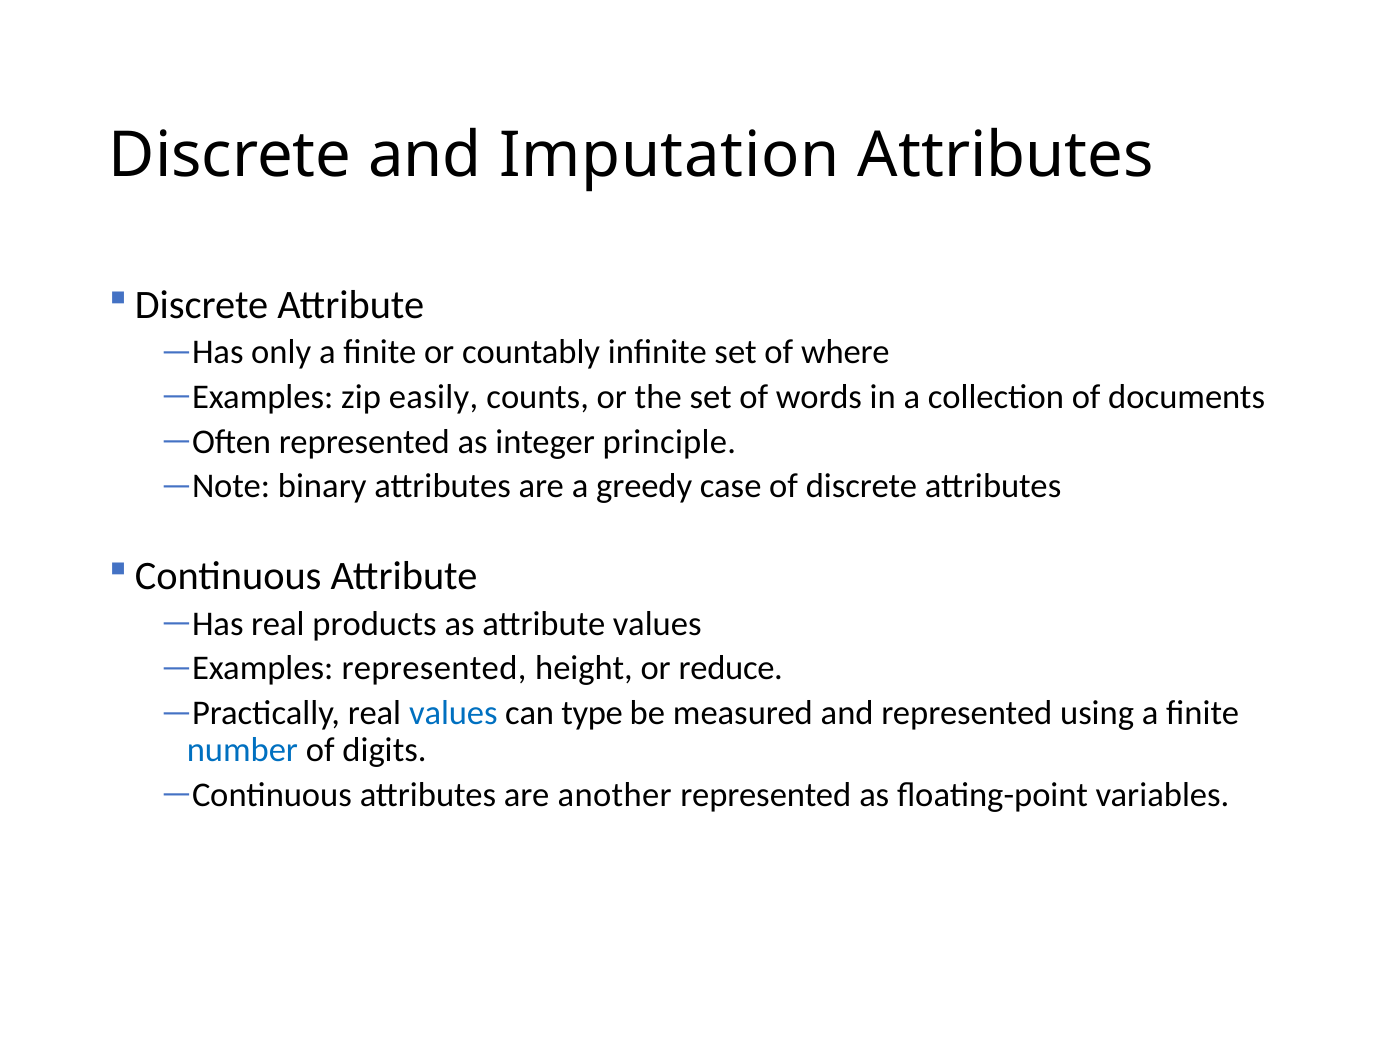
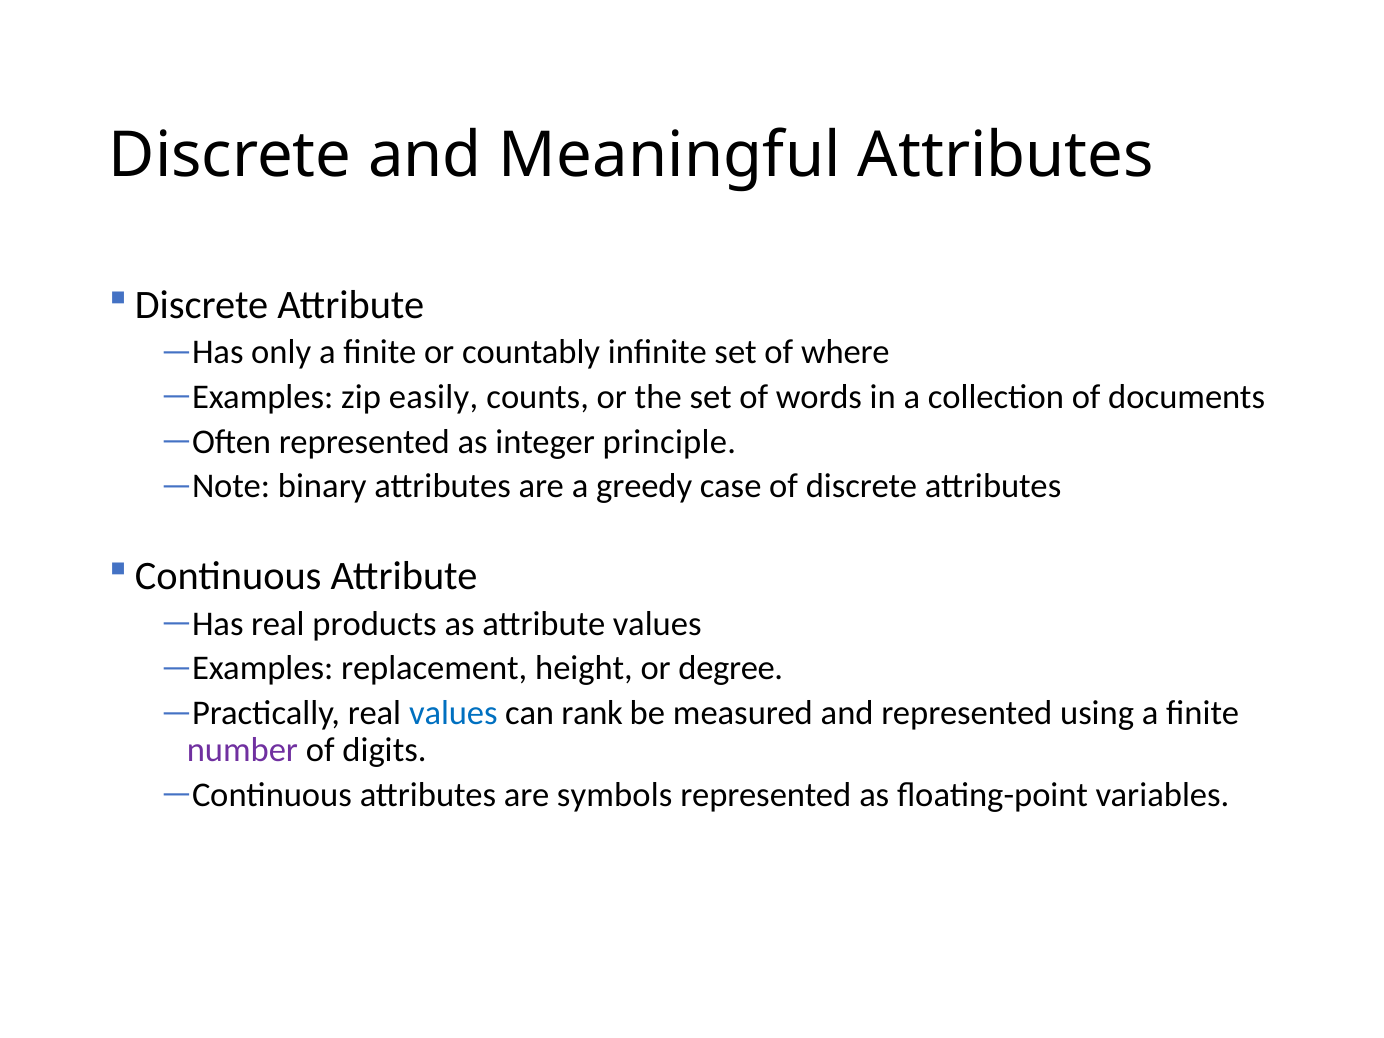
Imputation: Imputation -> Meaningful
represented at (434, 669): represented -> replacement
reduce: reduce -> degree
type: type -> rank
number colour: blue -> purple
another: another -> symbols
